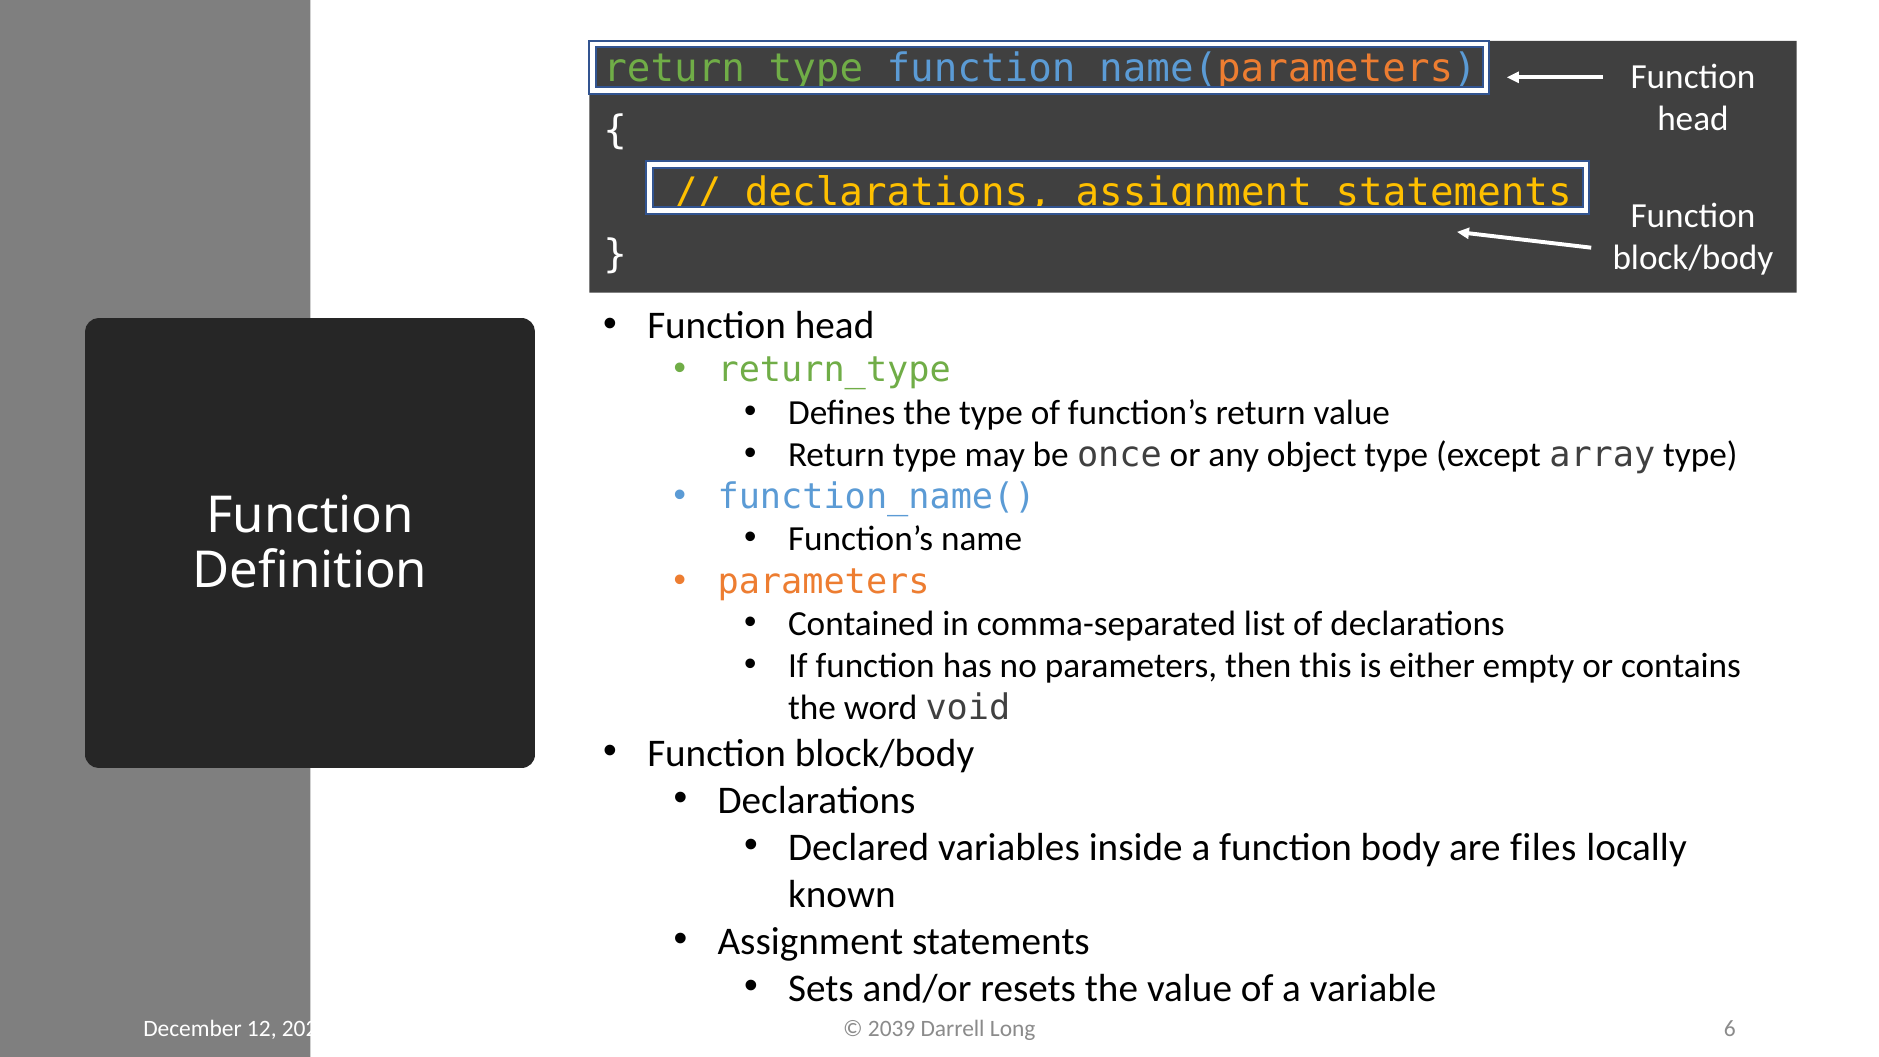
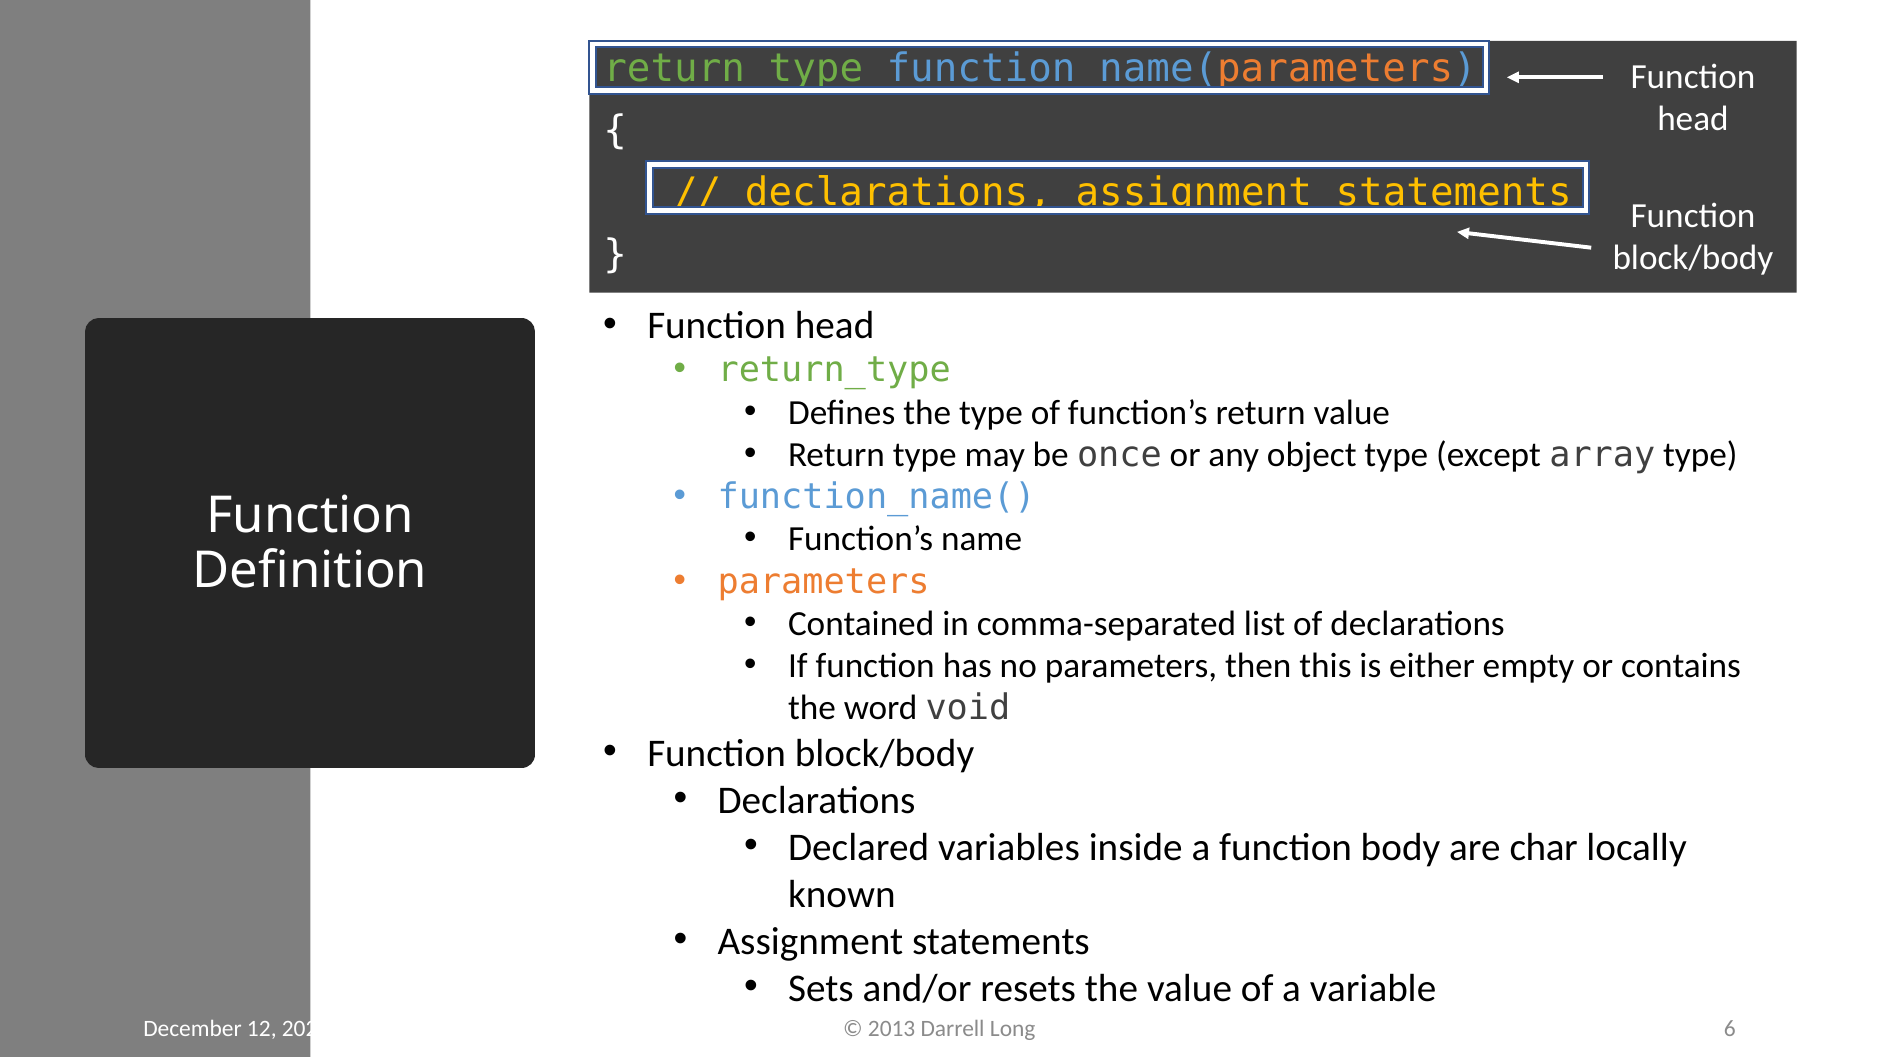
files: files -> char
2039: 2039 -> 2013
